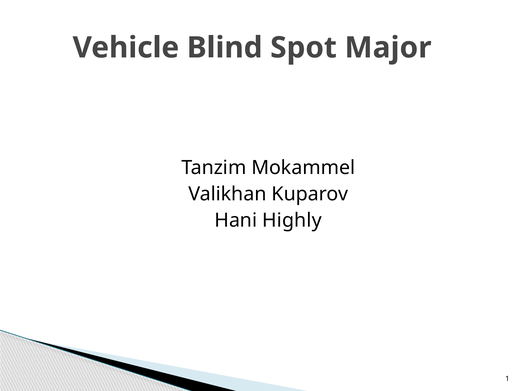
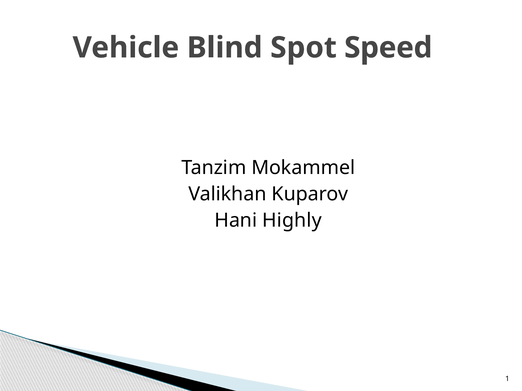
Major: Major -> Speed
